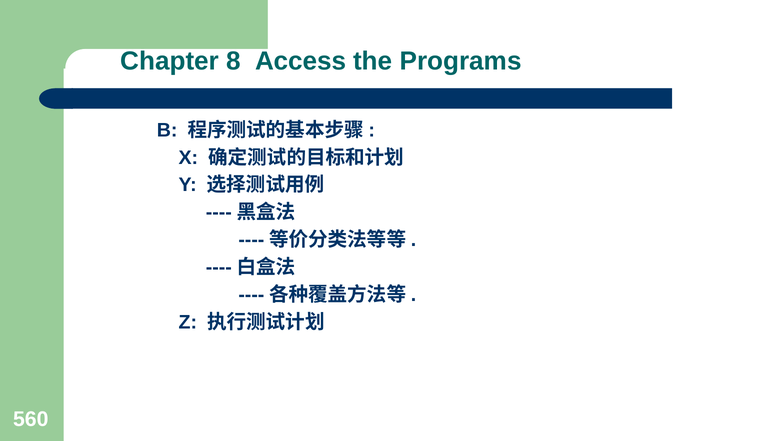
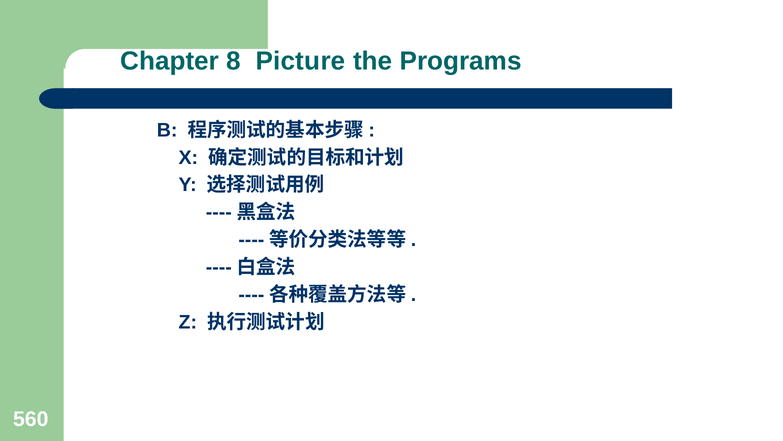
Access: Access -> Picture
